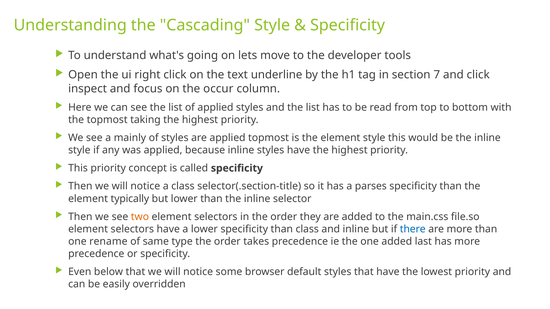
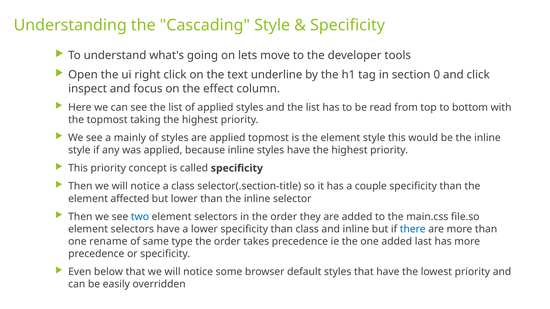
7: 7 -> 0
occur: occur -> effect
parses: parses -> couple
typically: typically -> affected
two colour: orange -> blue
